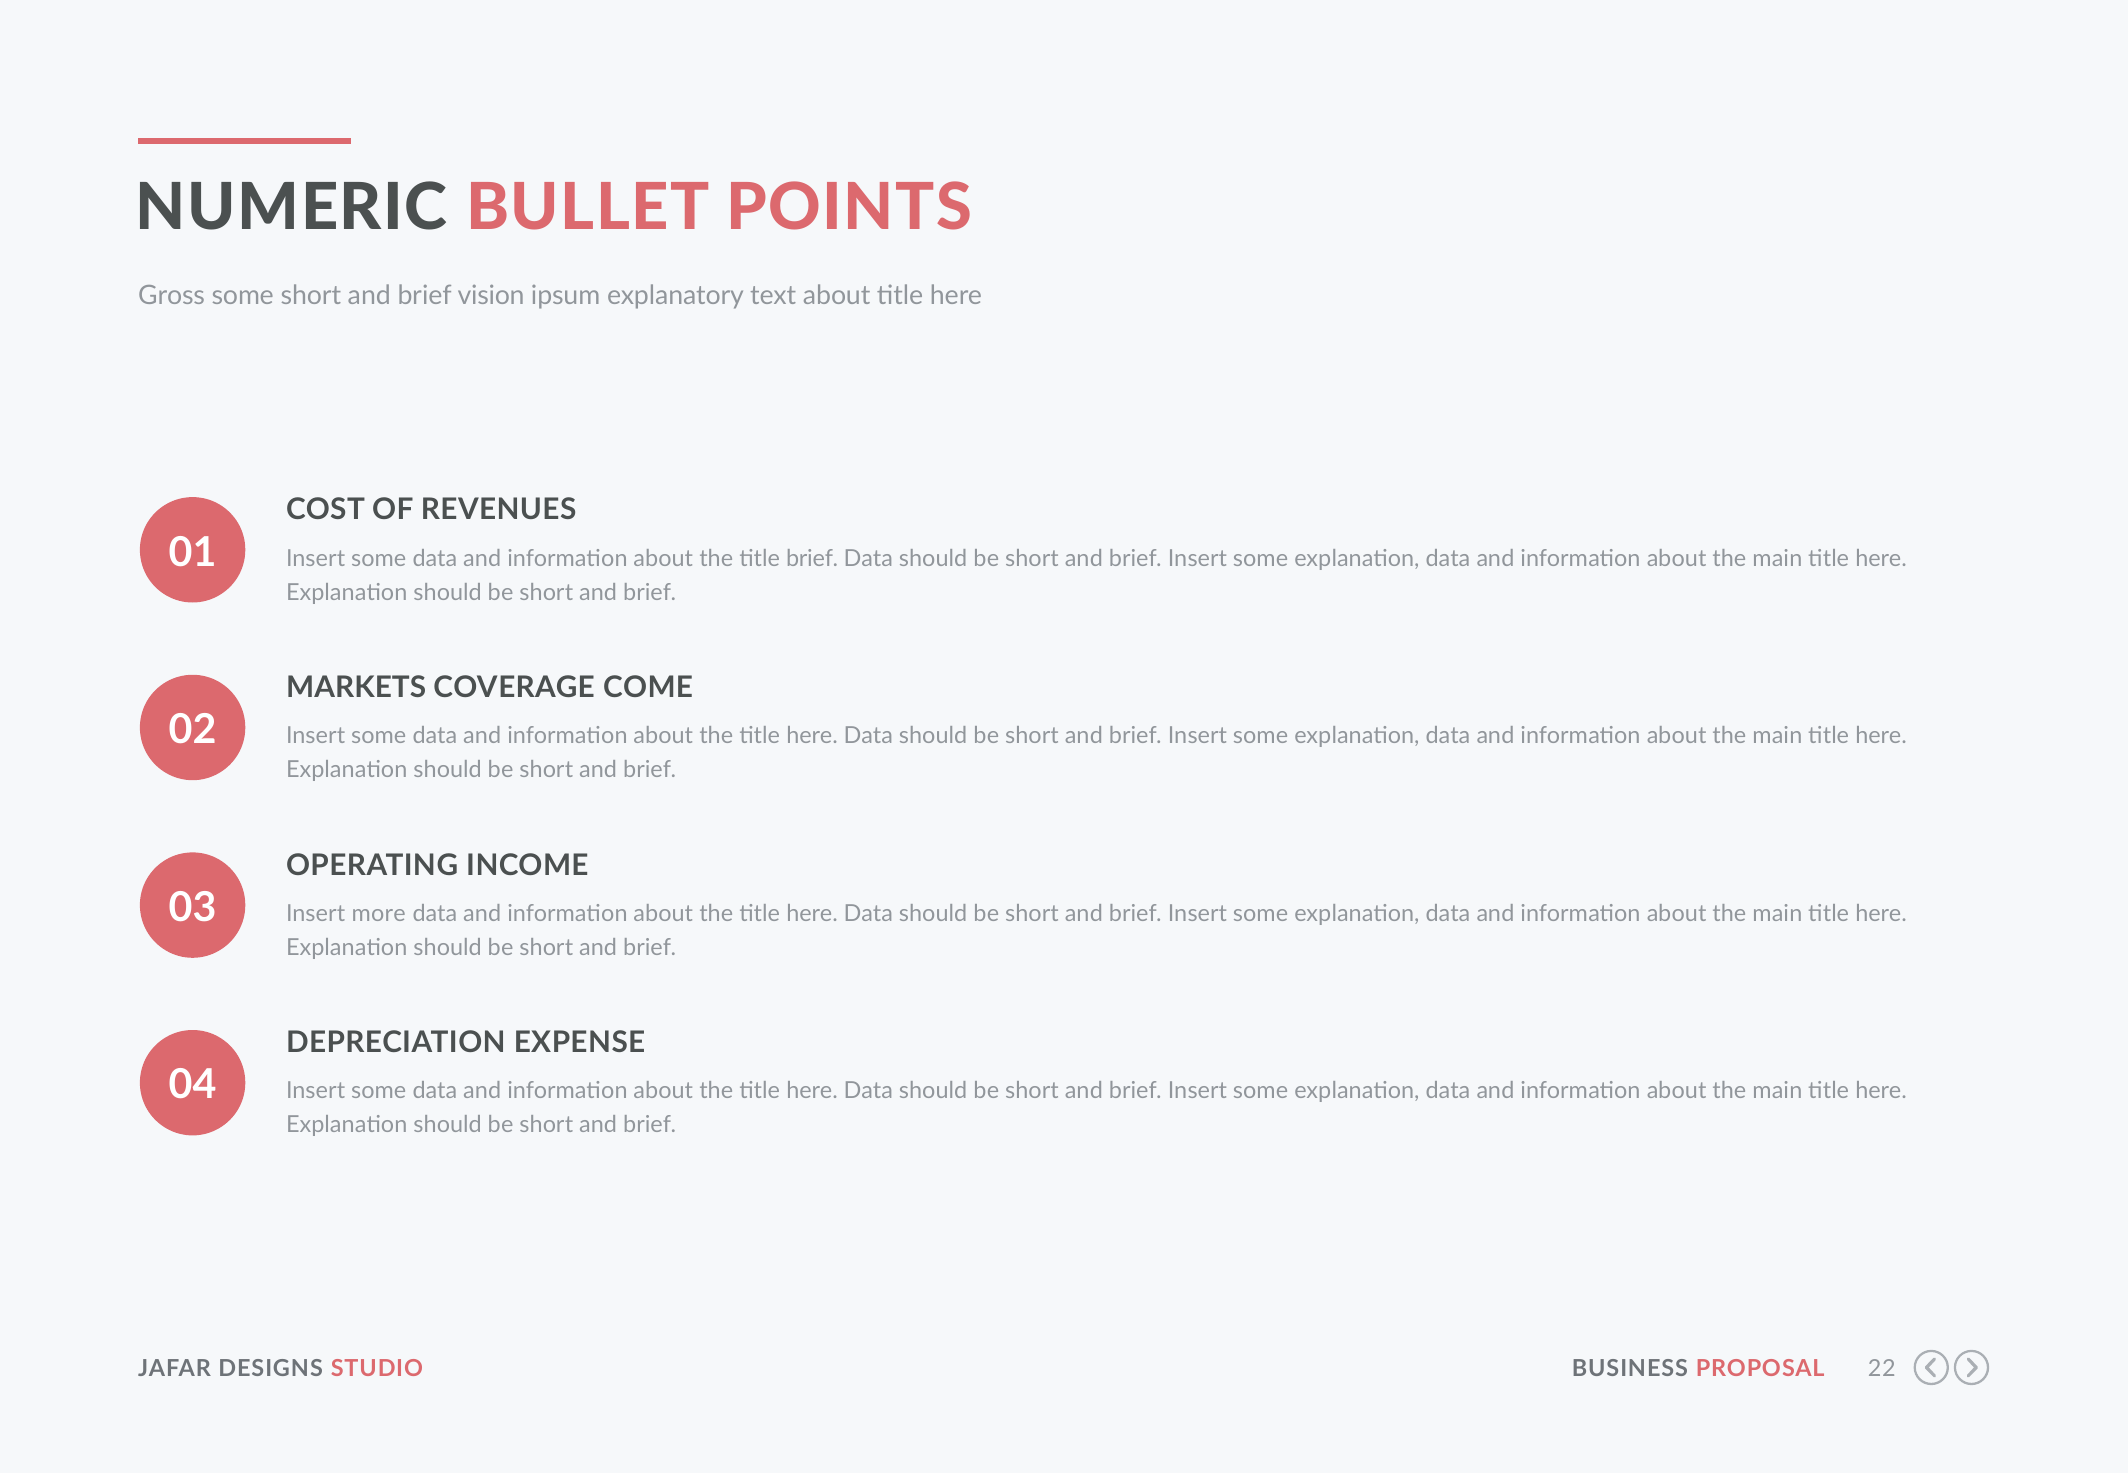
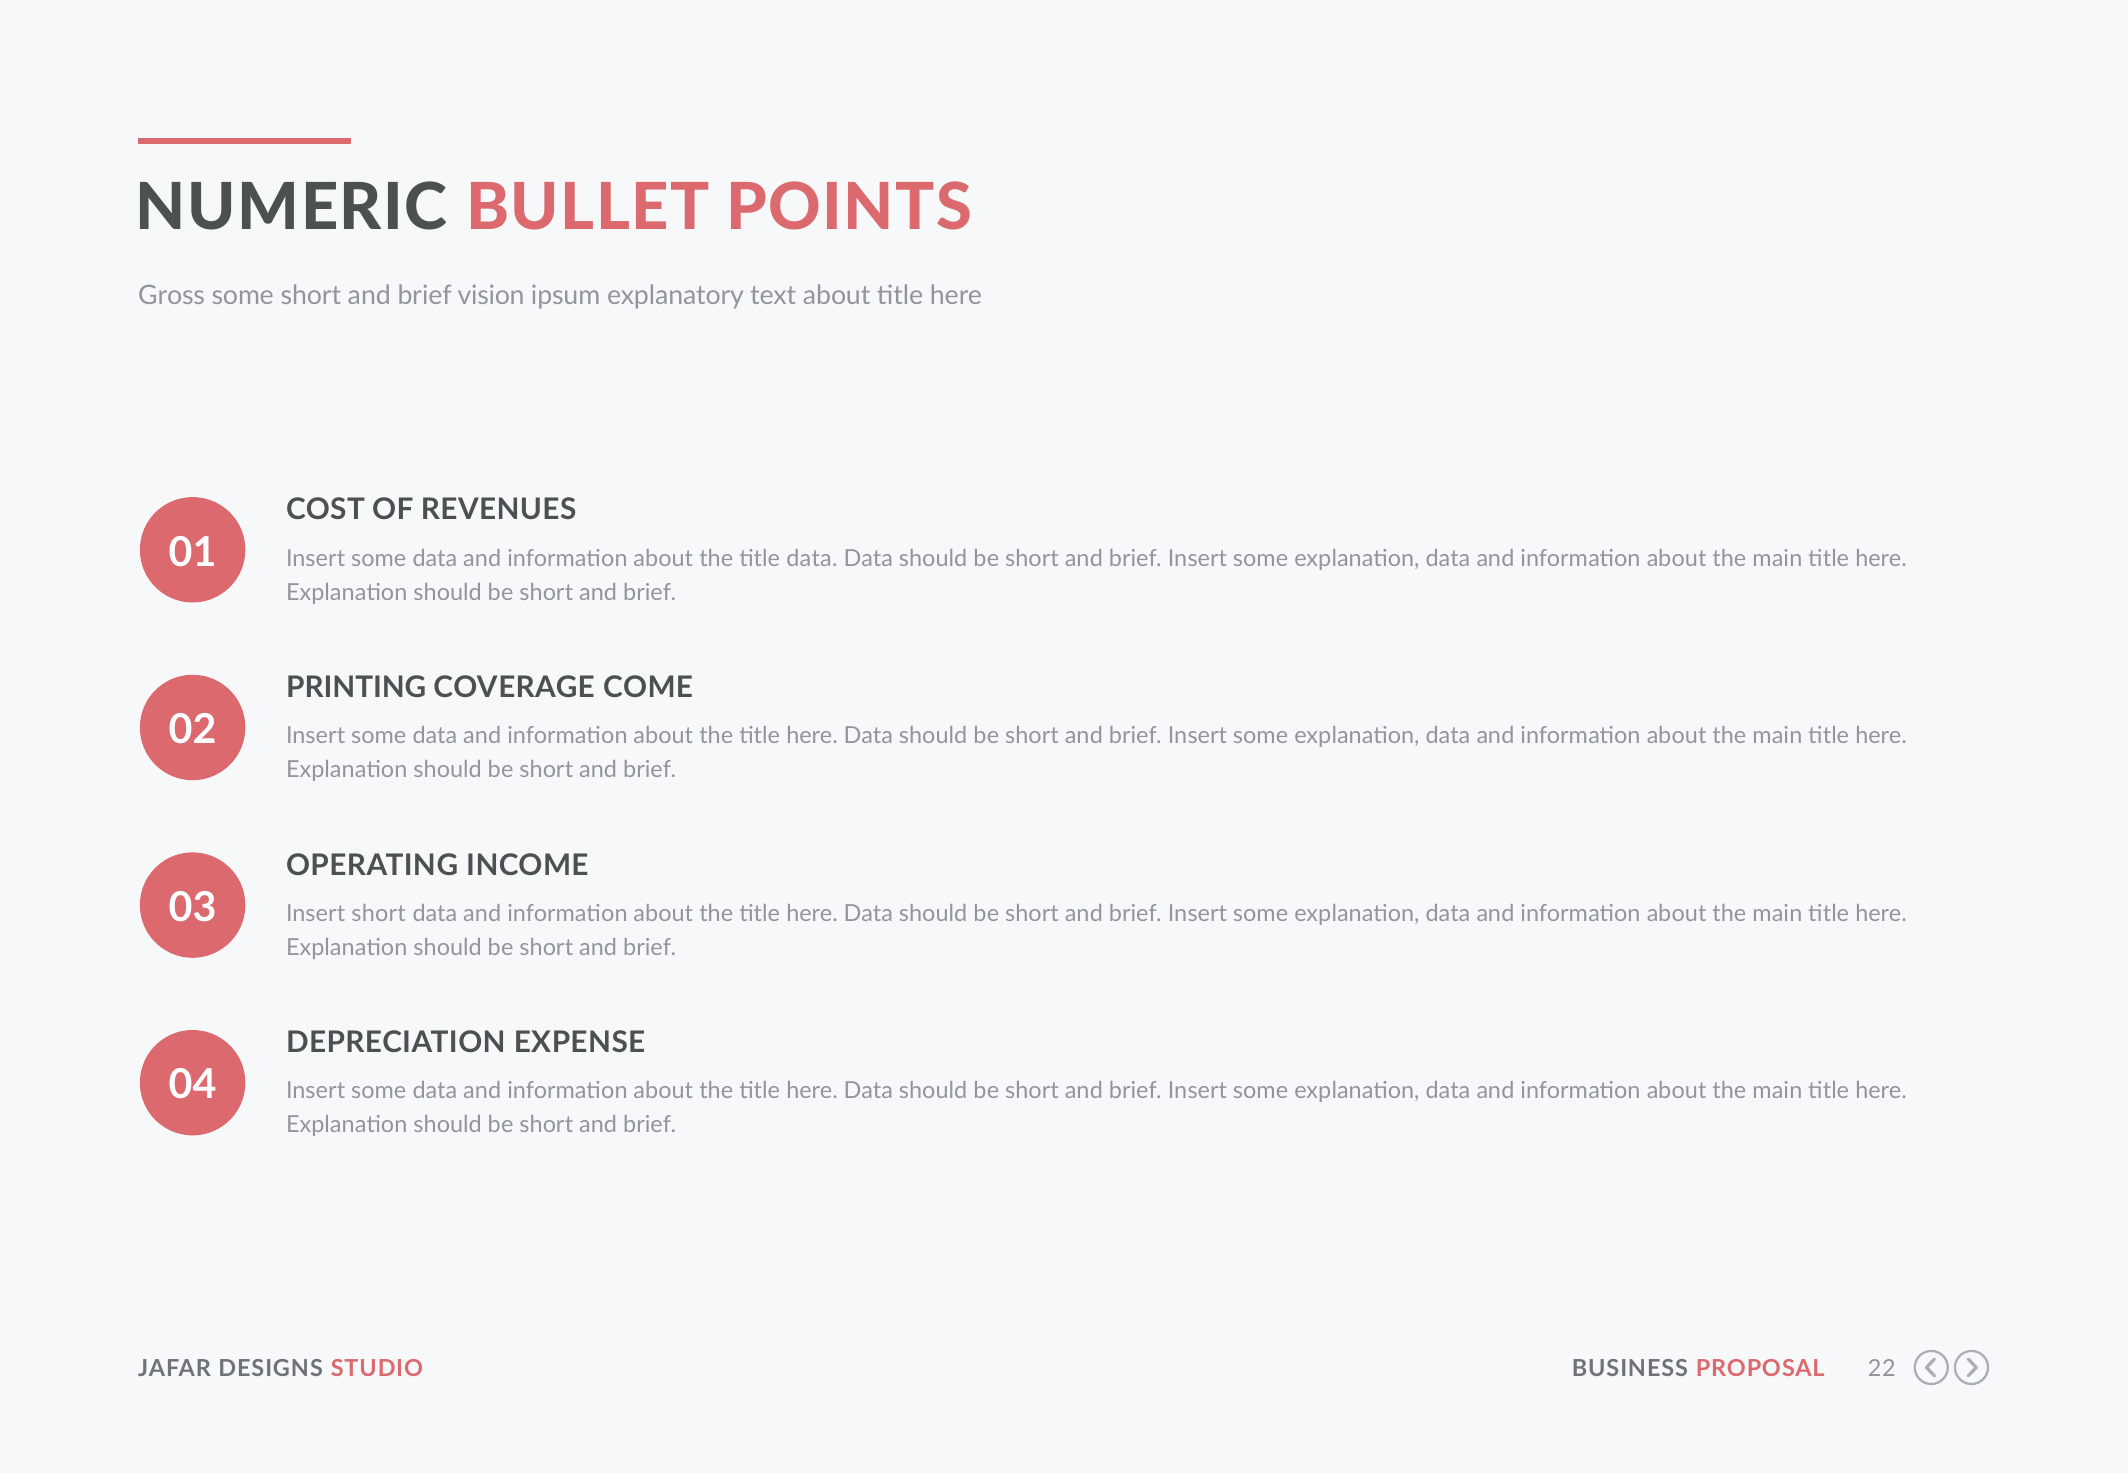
title brief: brief -> data
MARKETS: MARKETS -> PRINTING
Insert more: more -> short
